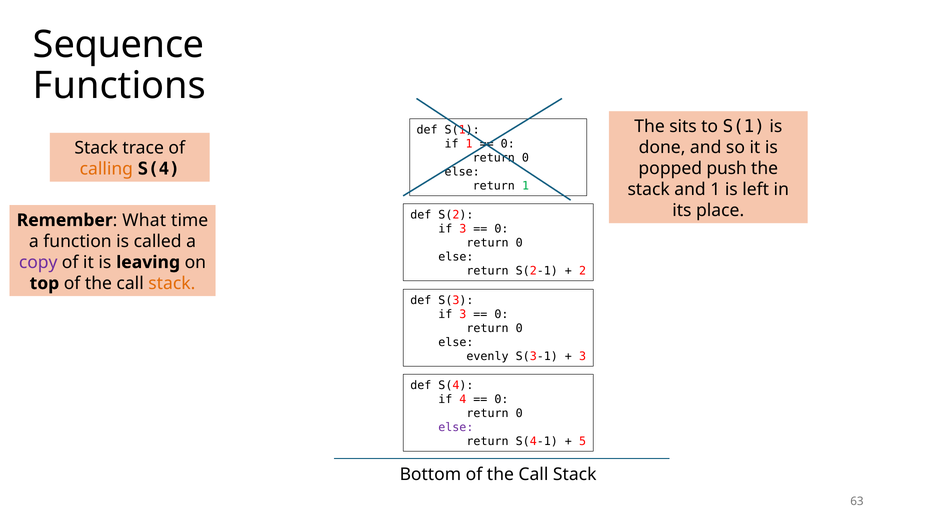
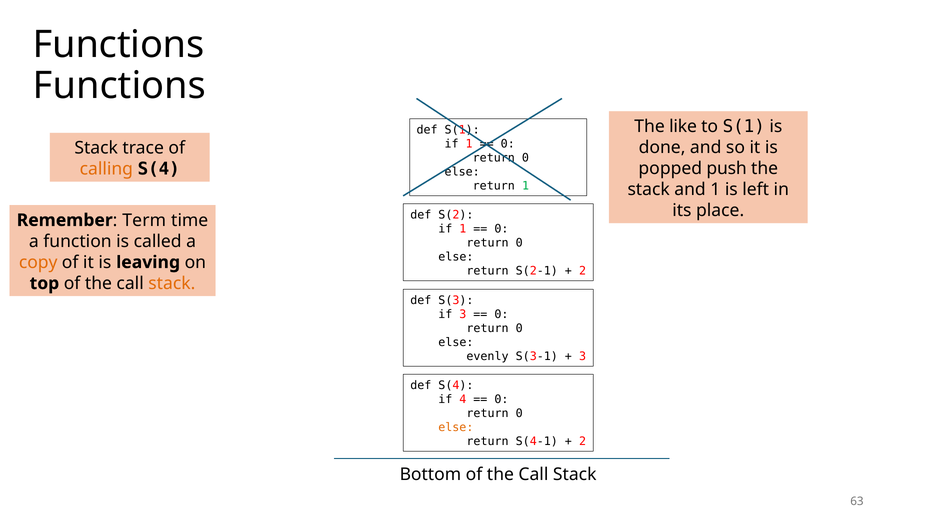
Sequence at (119, 45): Sequence -> Functions
sits: sits -> like
What: What -> Term
3 at (463, 229): 3 -> 1
copy colour: purple -> orange
else at (456, 427) colour: purple -> orange
5 at (583, 441): 5 -> 2
